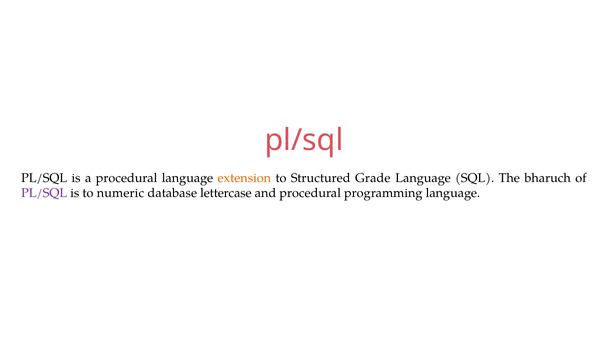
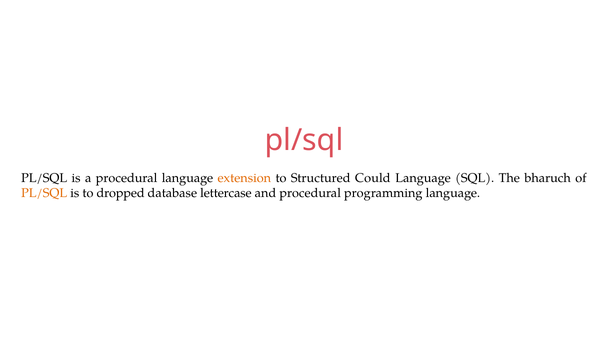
Grade: Grade -> Could
PL/SQL at (44, 193) colour: purple -> orange
numeric: numeric -> dropped
